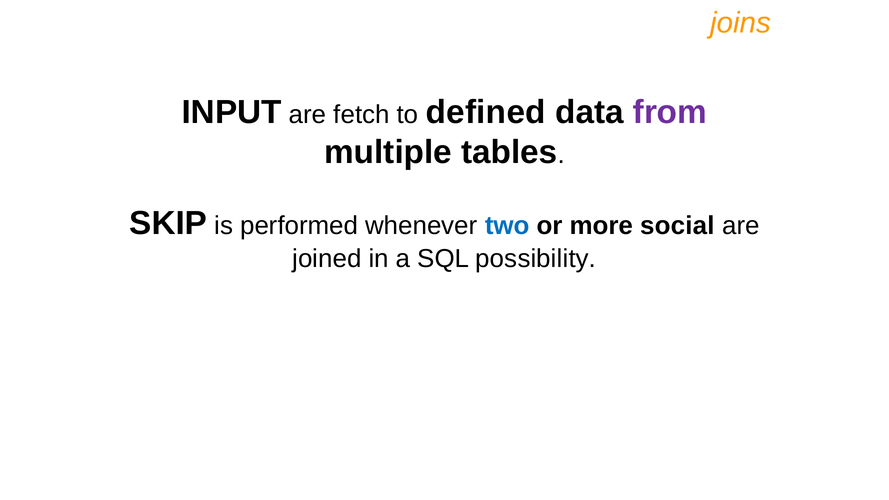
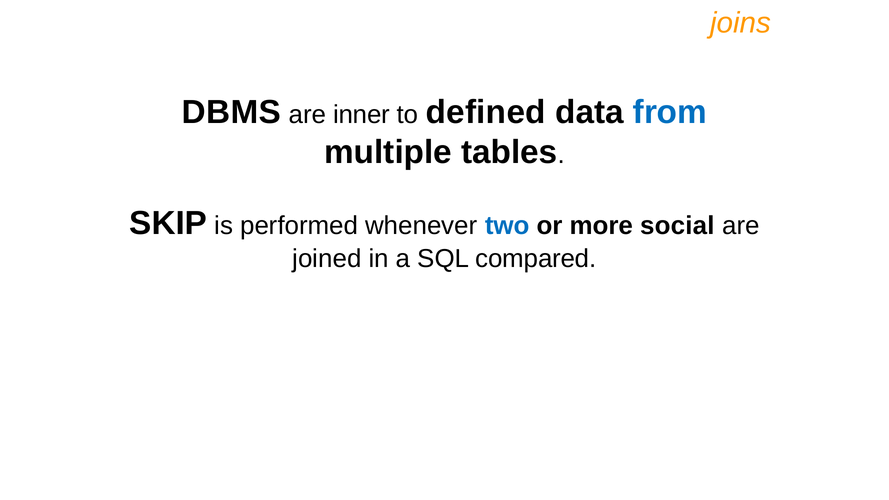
INPUT: INPUT -> DBMS
fetch: fetch -> inner
from colour: purple -> blue
possibility: possibility -> compared
